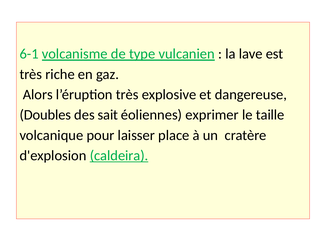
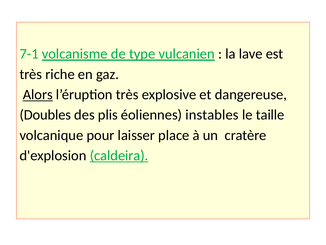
6-1: 6-1 -> 7-1
Alors underline: none -> present
sait: sait -> plis
exprimer: exprimer -> instables
